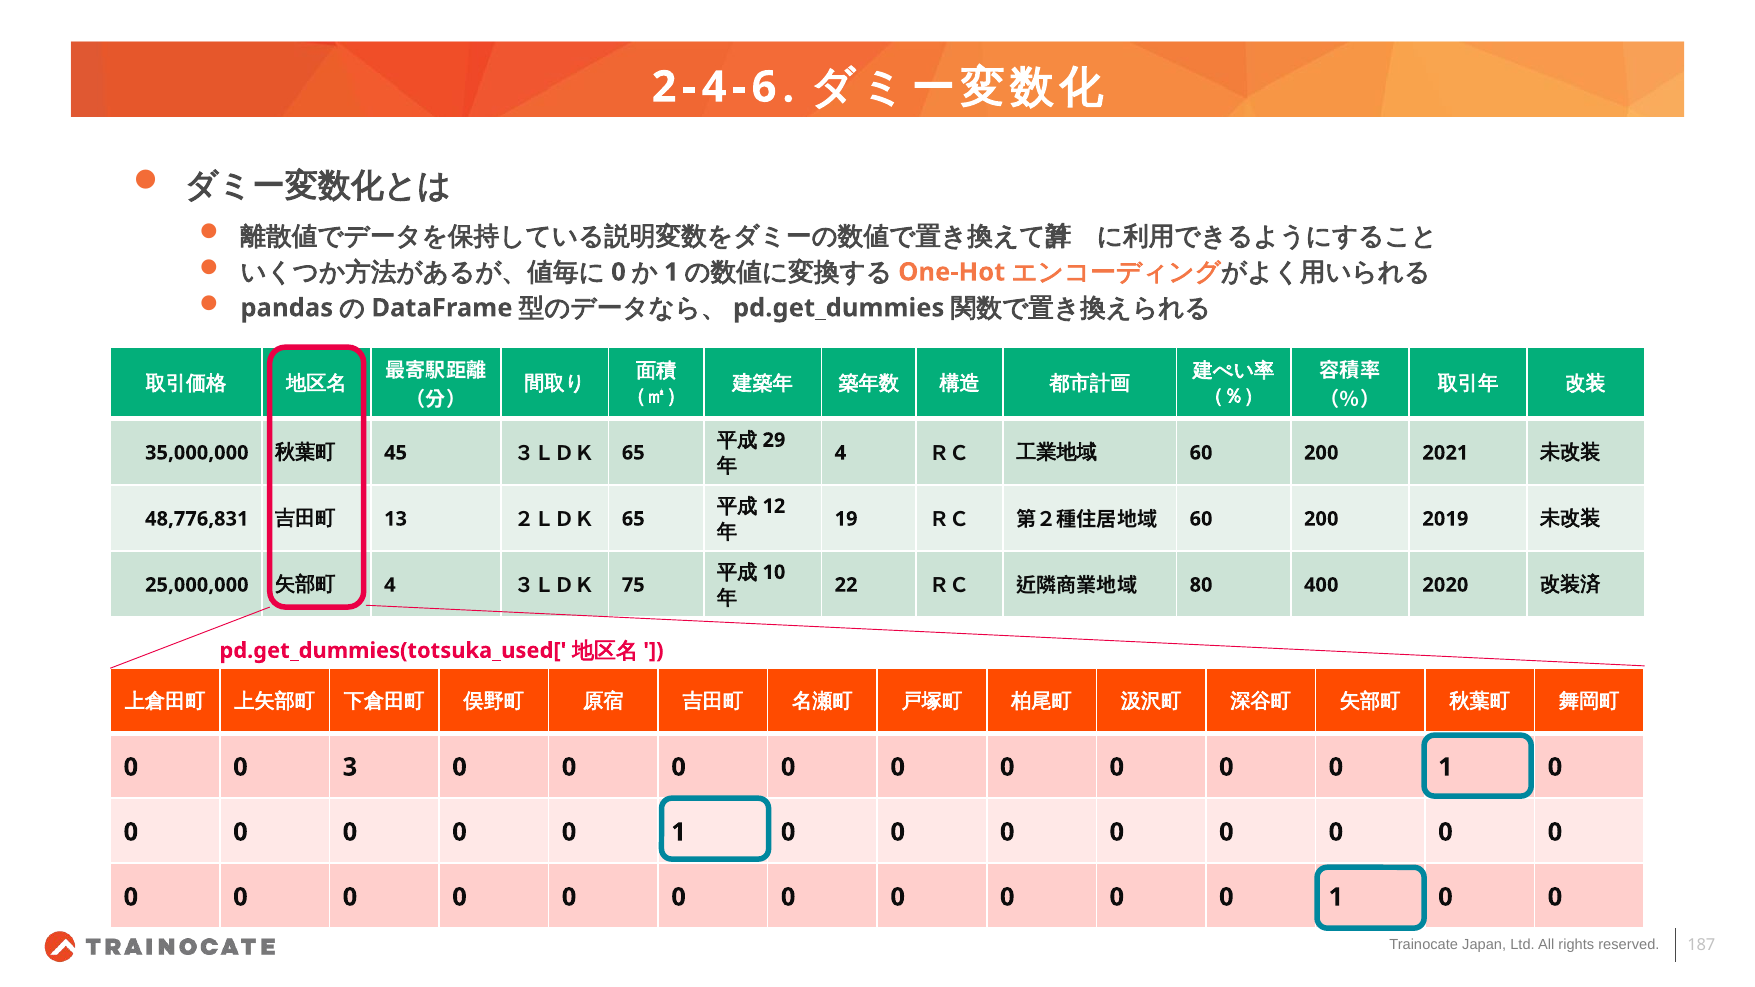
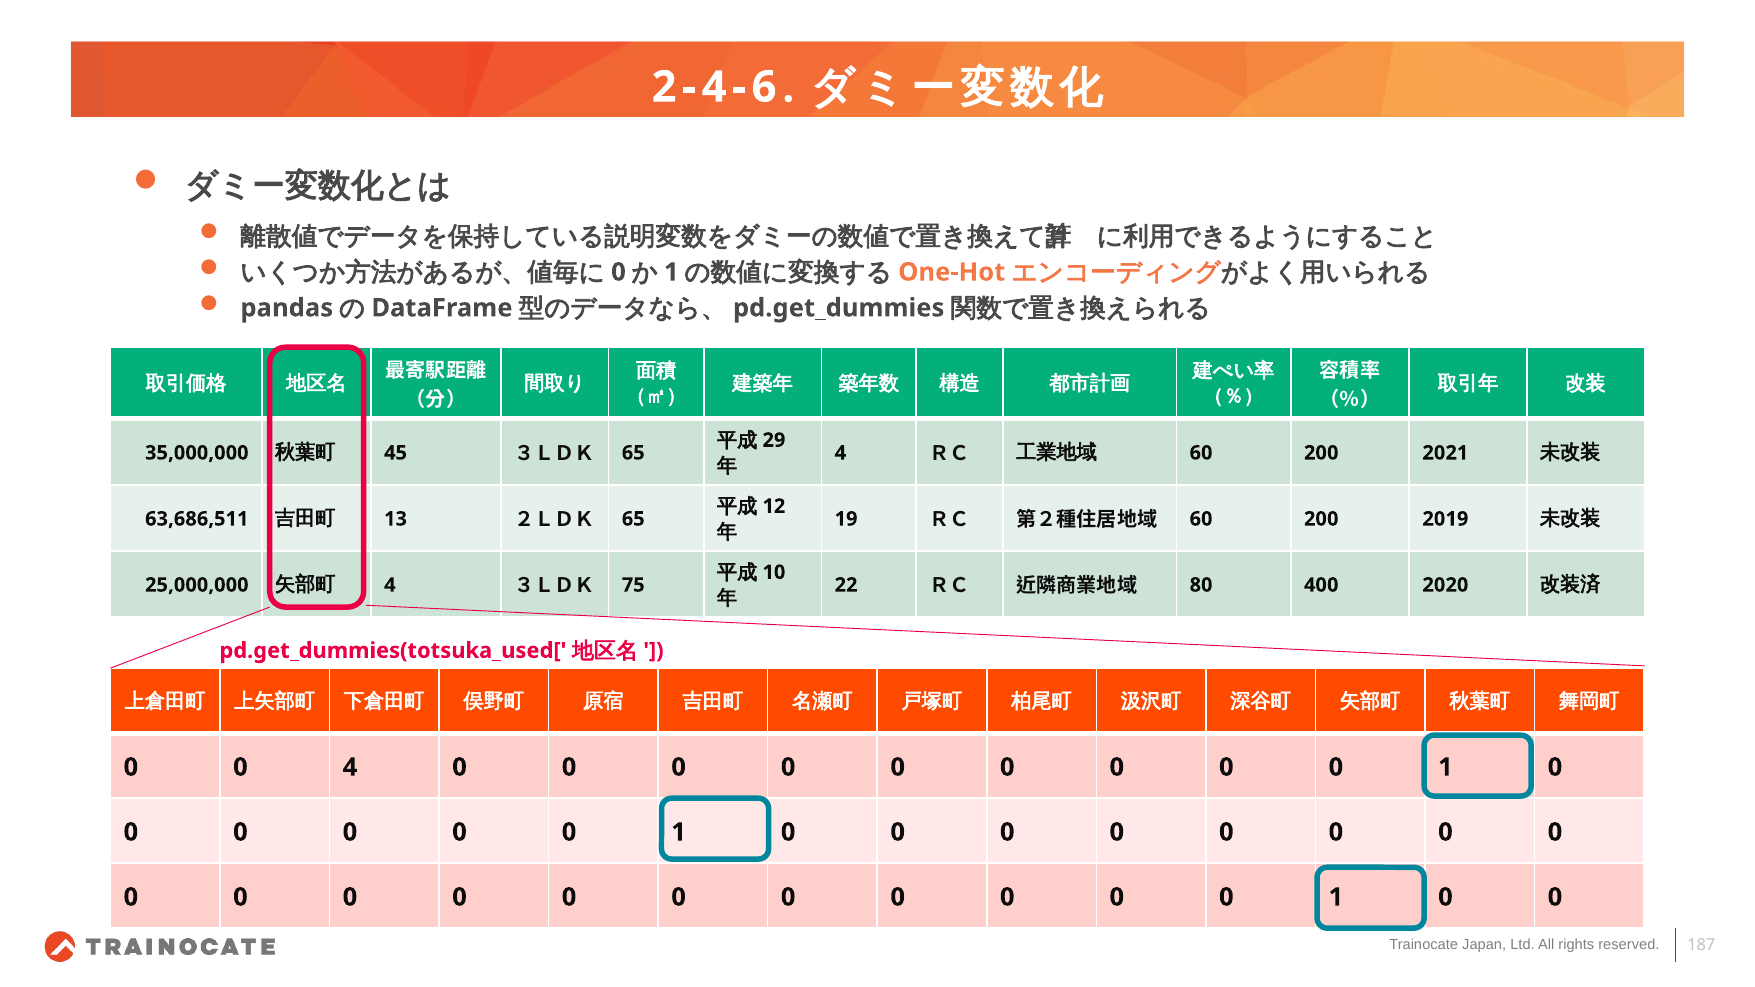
48,776,831: 48,776,831 -> 63,686,511
0 3: 3 -> 4
